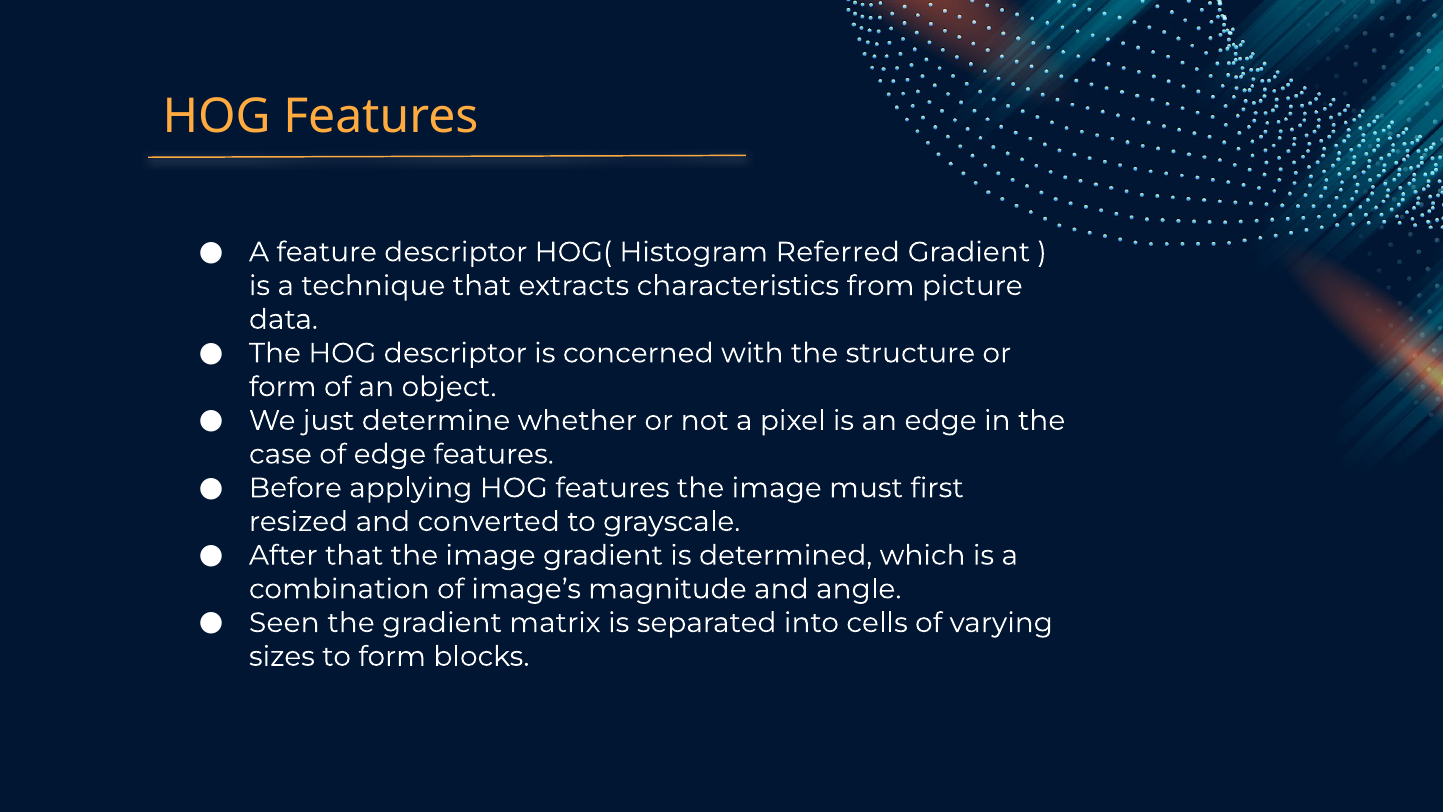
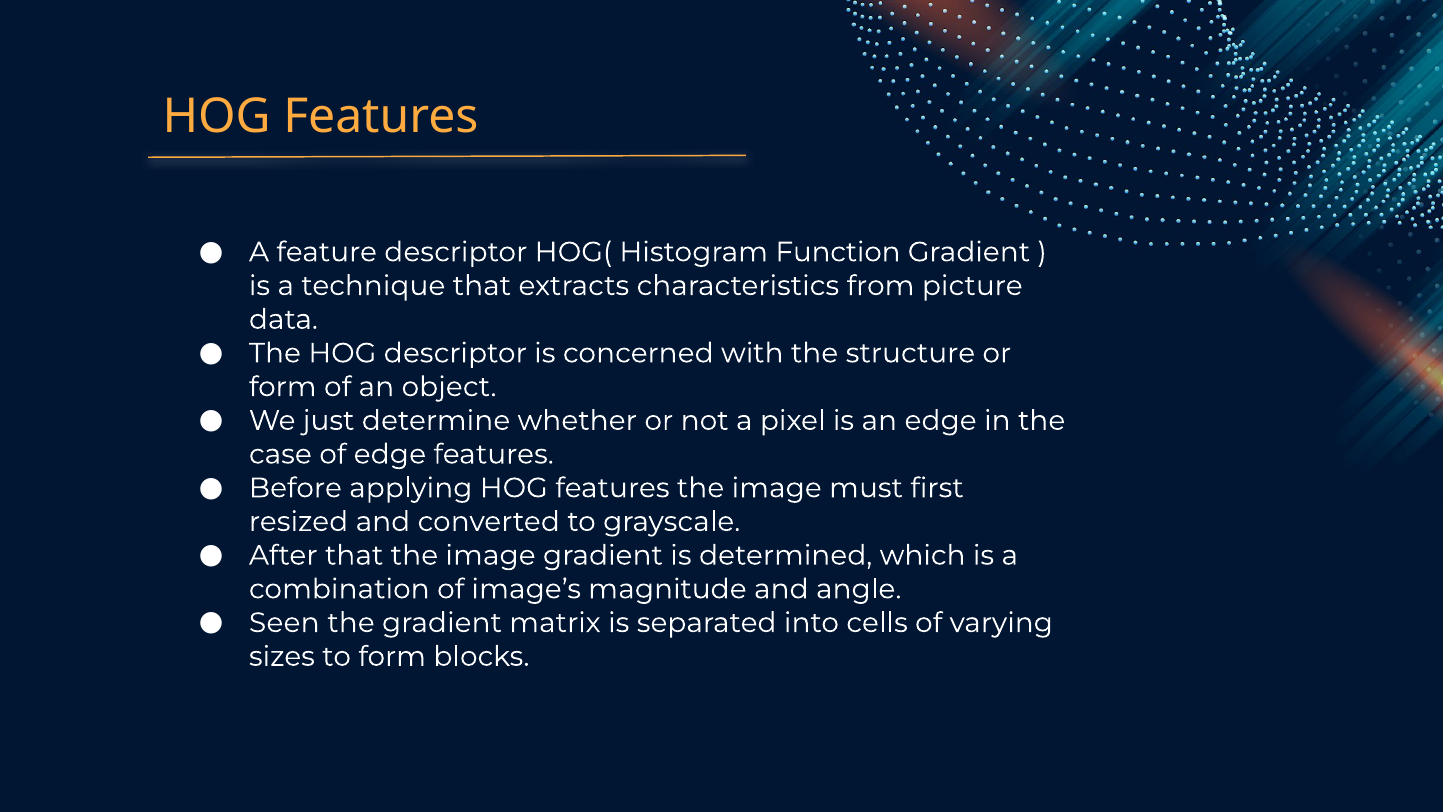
Referred: Referred -> Function
